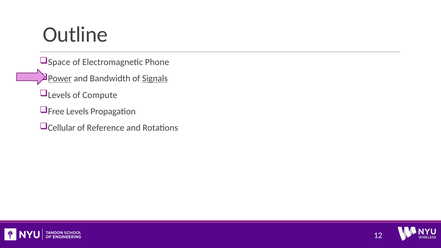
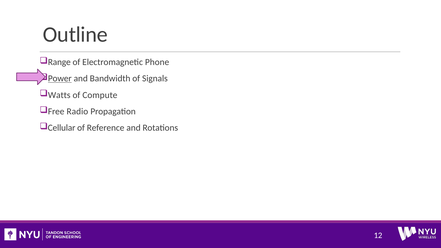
Space: Space -> Range
Signals underline: present -> none
Levels at (59, 95): Levels -> Watts
Free Levels: Levels -> Radio
